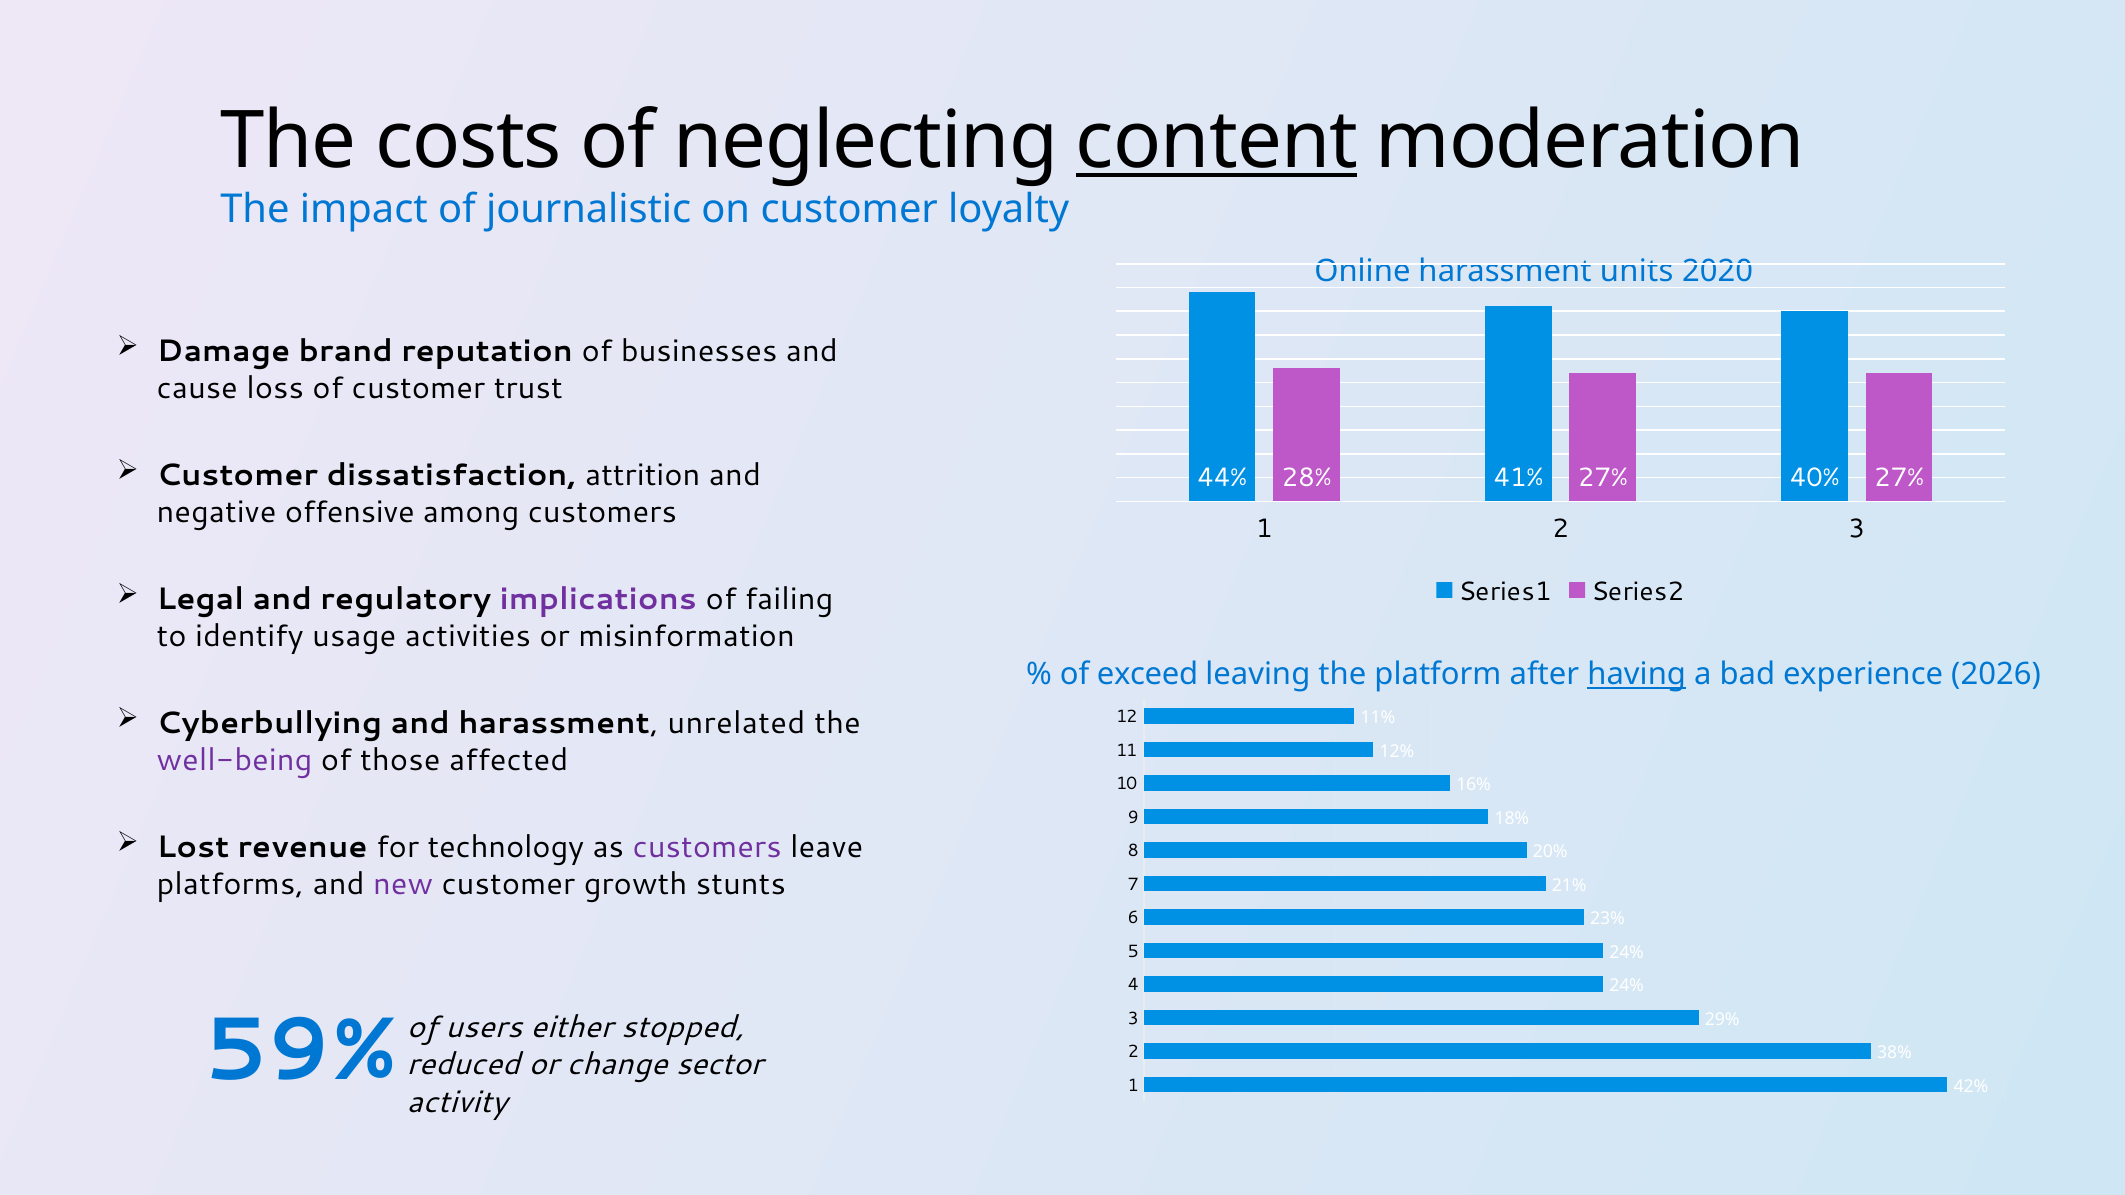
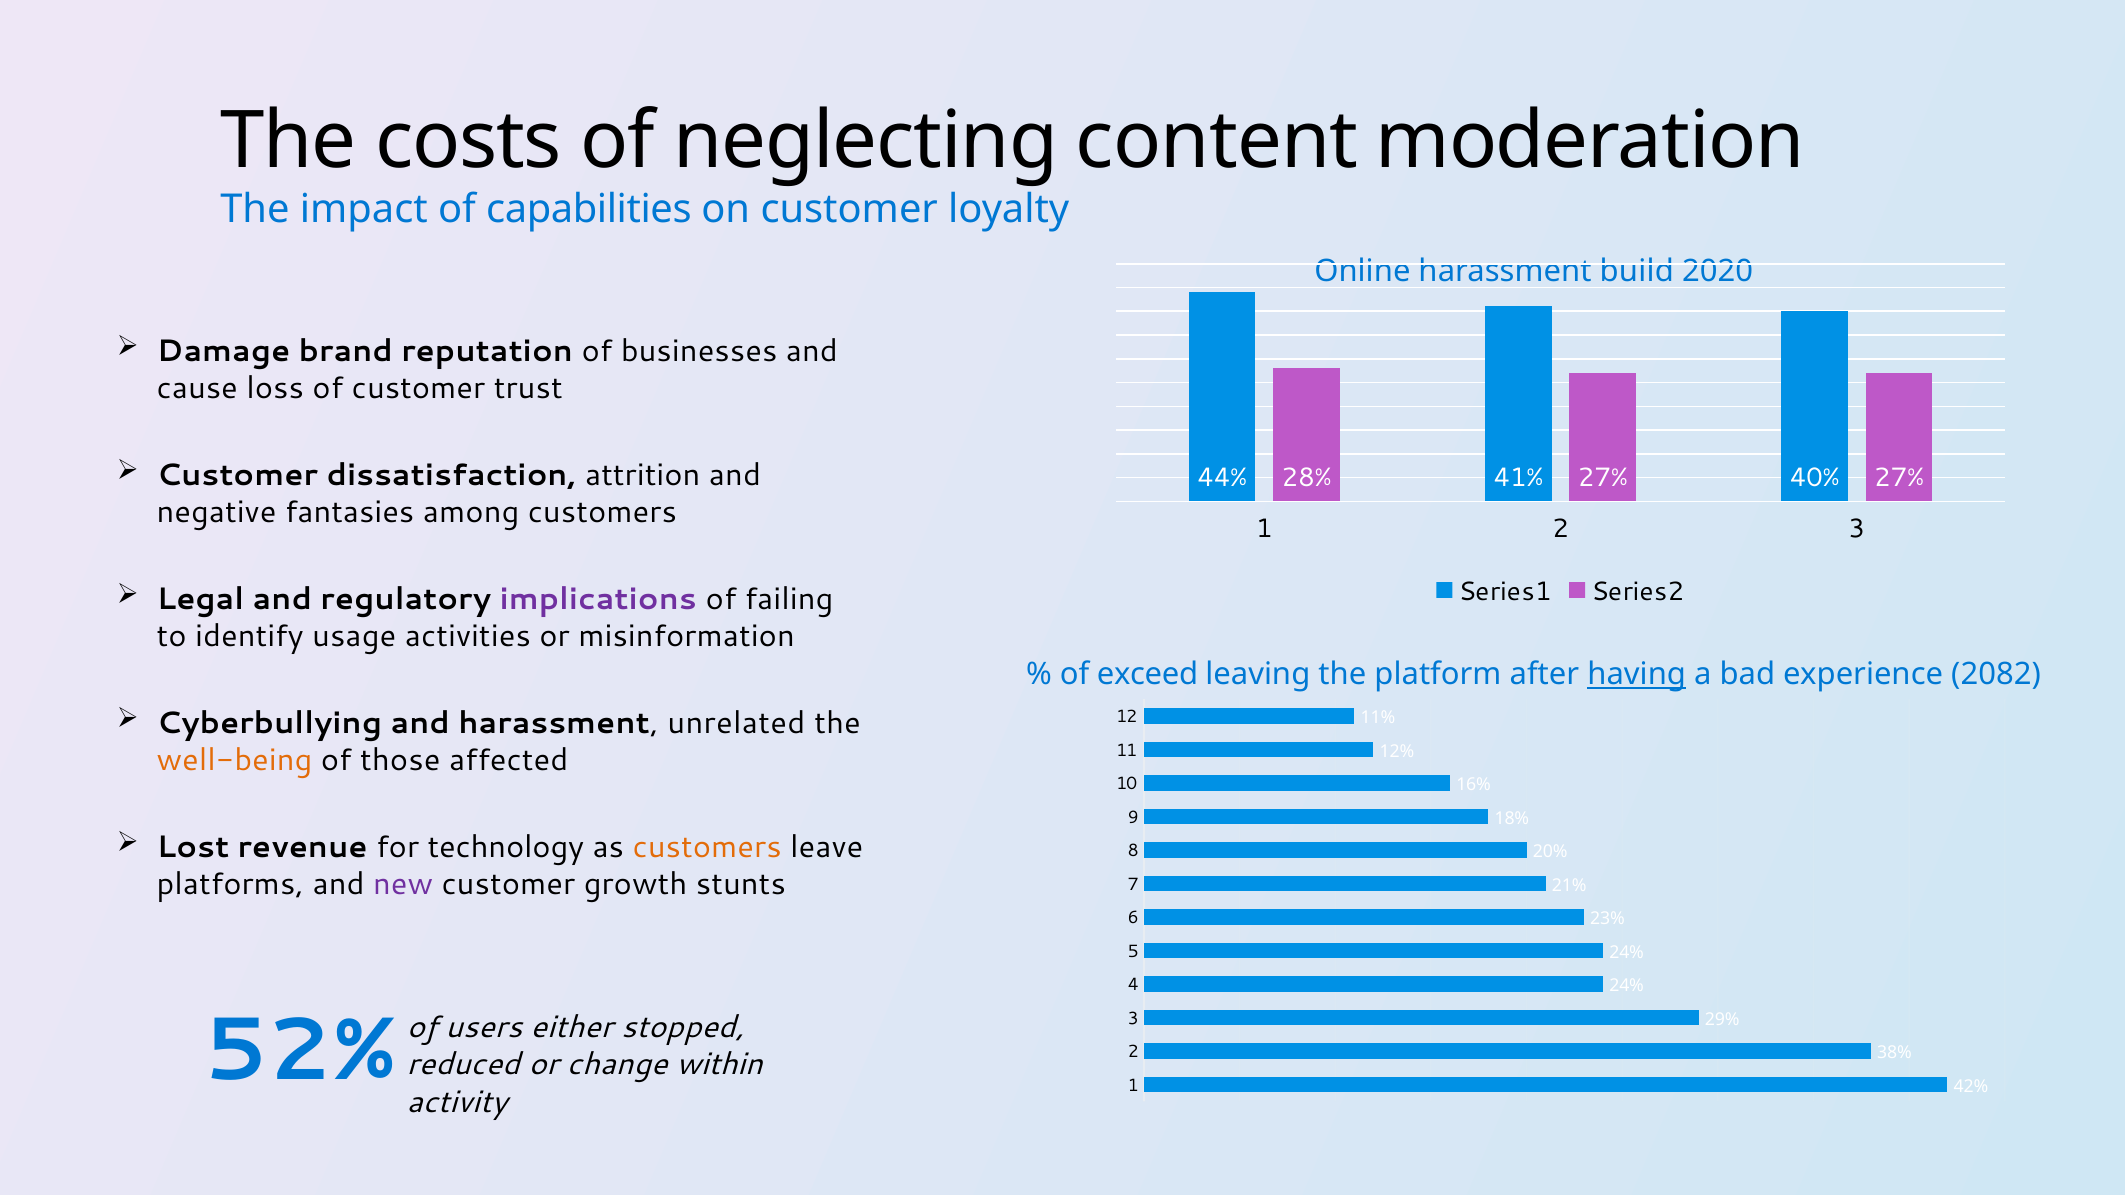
content underline: present -> none
journalistic: journalistic -> capabilities
units: units -> build
offensive: offensive -> fantasies
2026: 2026 -> 2082
well-being colour: purple -> orange
customers at (707, 848) colour: purple -> orange
59%: 59% -> 52%
sector: sector -> within
